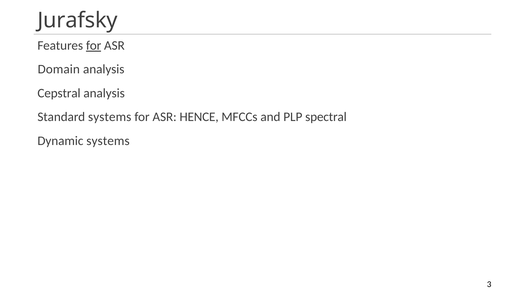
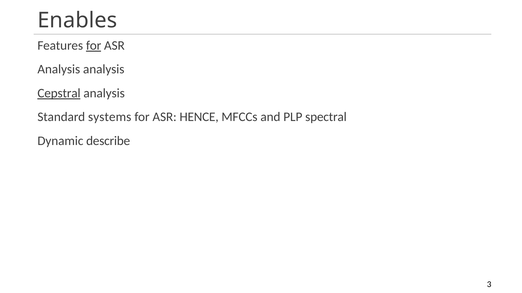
Jurafsky: Jurafsky -> Enables
Domain at (59, 70): Domain -> Analysis
Cepstral underline: none -> present
Dynamic systems: systems -> describe
